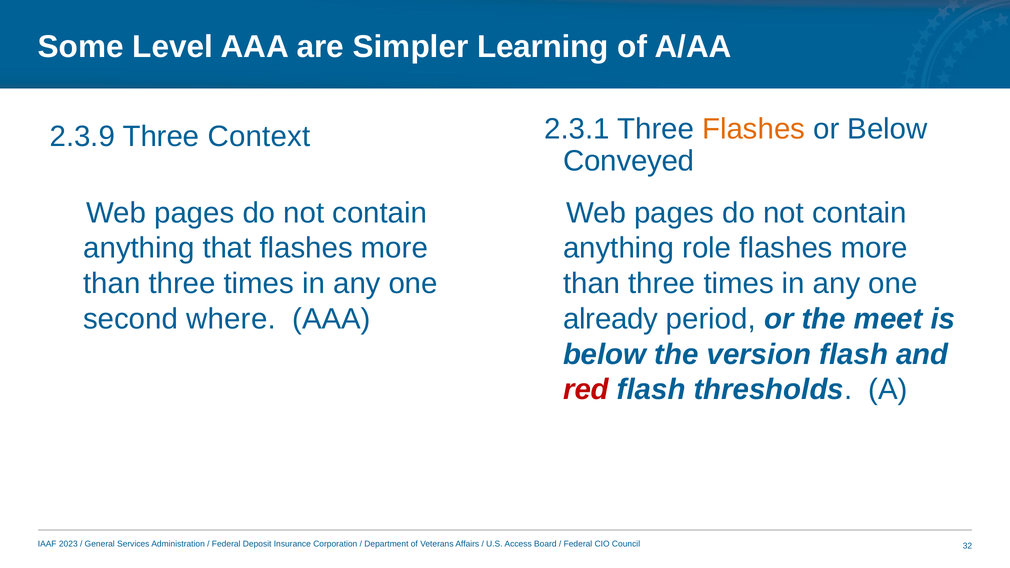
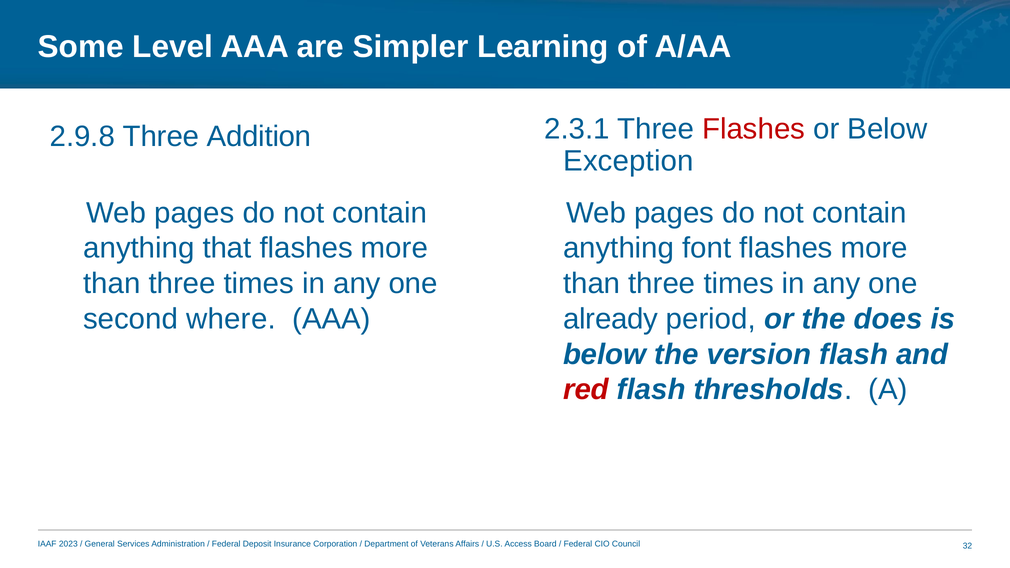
Flashes at (754, 129) colour: orange -> red
2.3.9: 2.3.9 -> 2.9.8
Context: Context -> Addition
Conveyed: Conveyed -> Exception
role: role -> font
meet: meet -> does
